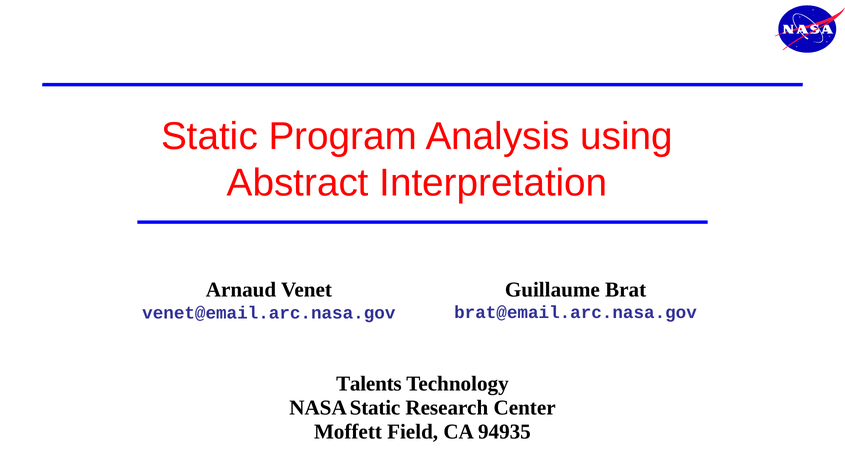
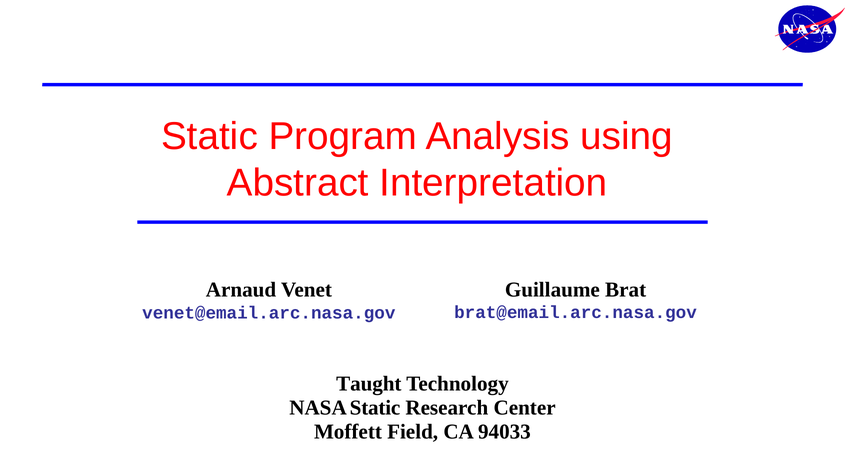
Talents: Talents -> Taught
94935: 94935 -> 94033
